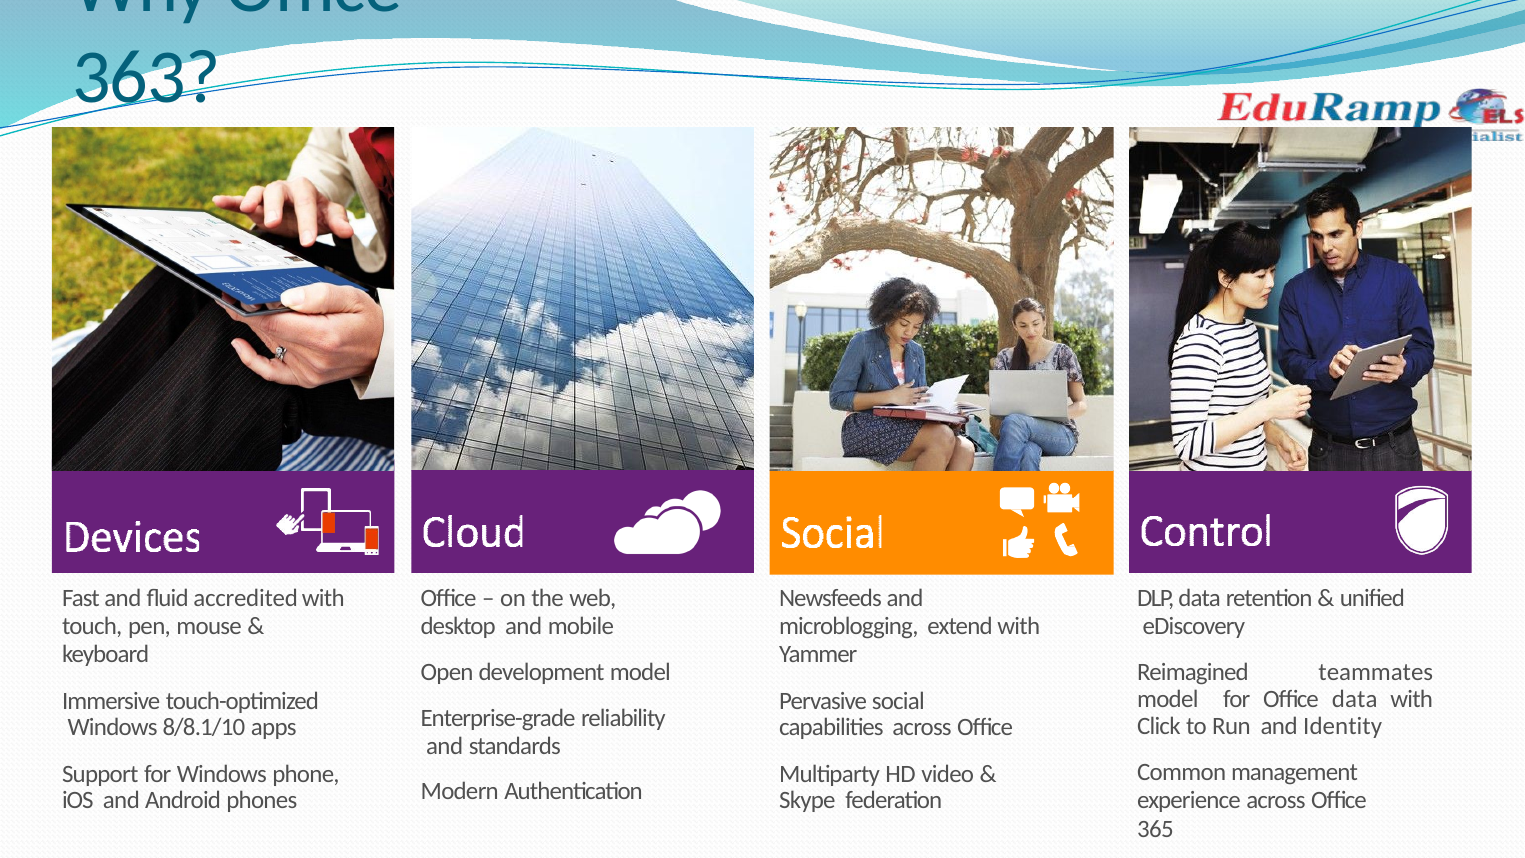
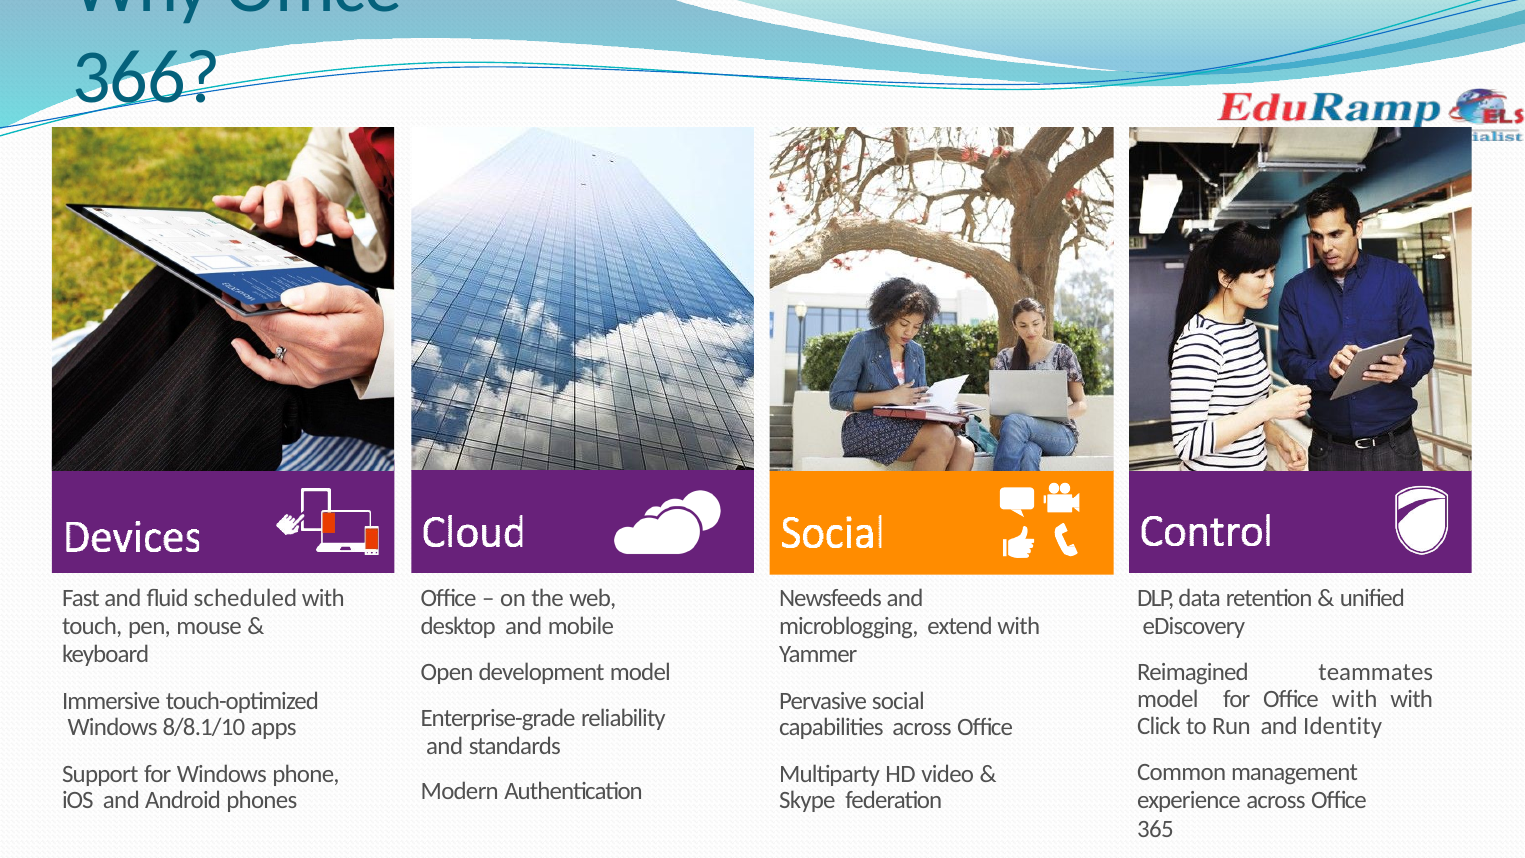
363: 363 -> 366
accredited: accredited -> scheduled
Office data: data -> with
